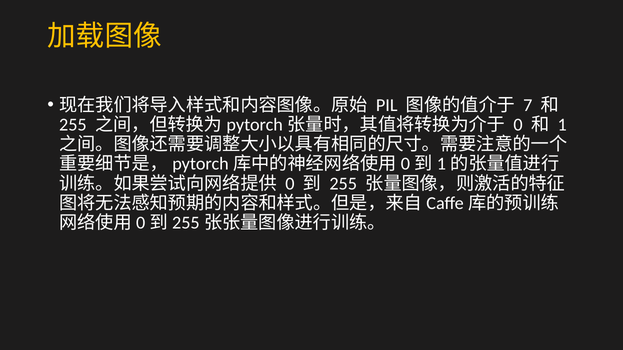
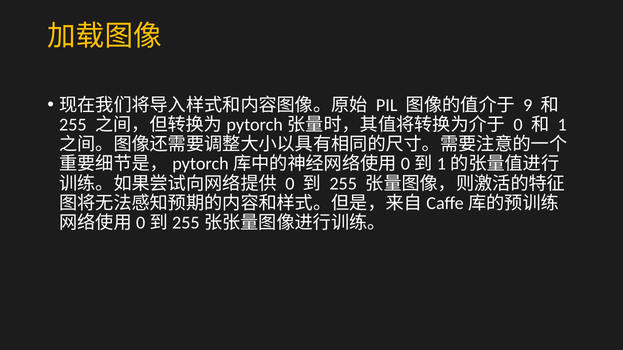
7: 7 -> 9
